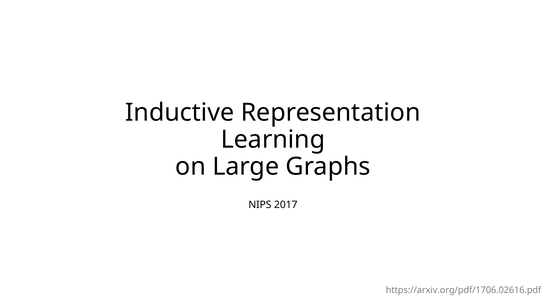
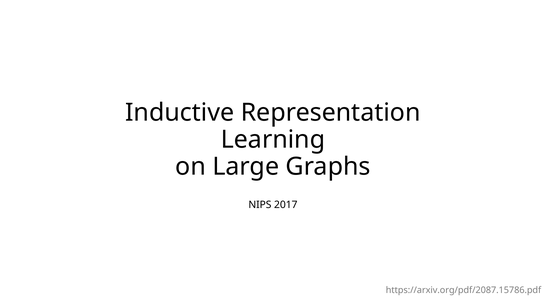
https://arxiv.org/pdf/1706.02616.pdf: https://arxiv.org/pdf/1706.02616.pdf -> https://arxiv.org/pdf/2087.15786.pdf
